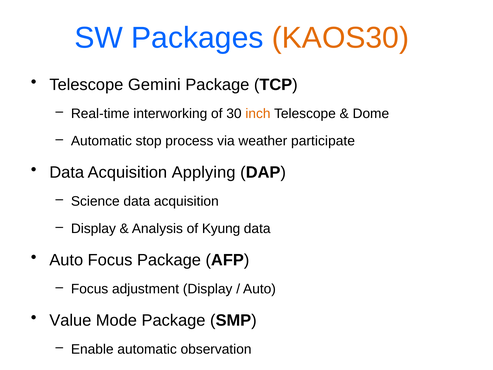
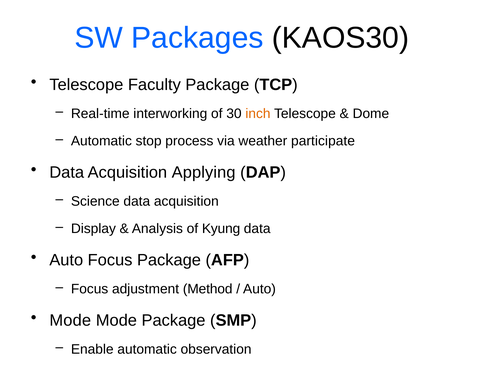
KAOS30 colour: orange -> black
Gemini: Gemini -> Faculty
adjustment Display: Display -> Method
Value at (70, 320): Value -> Mode
